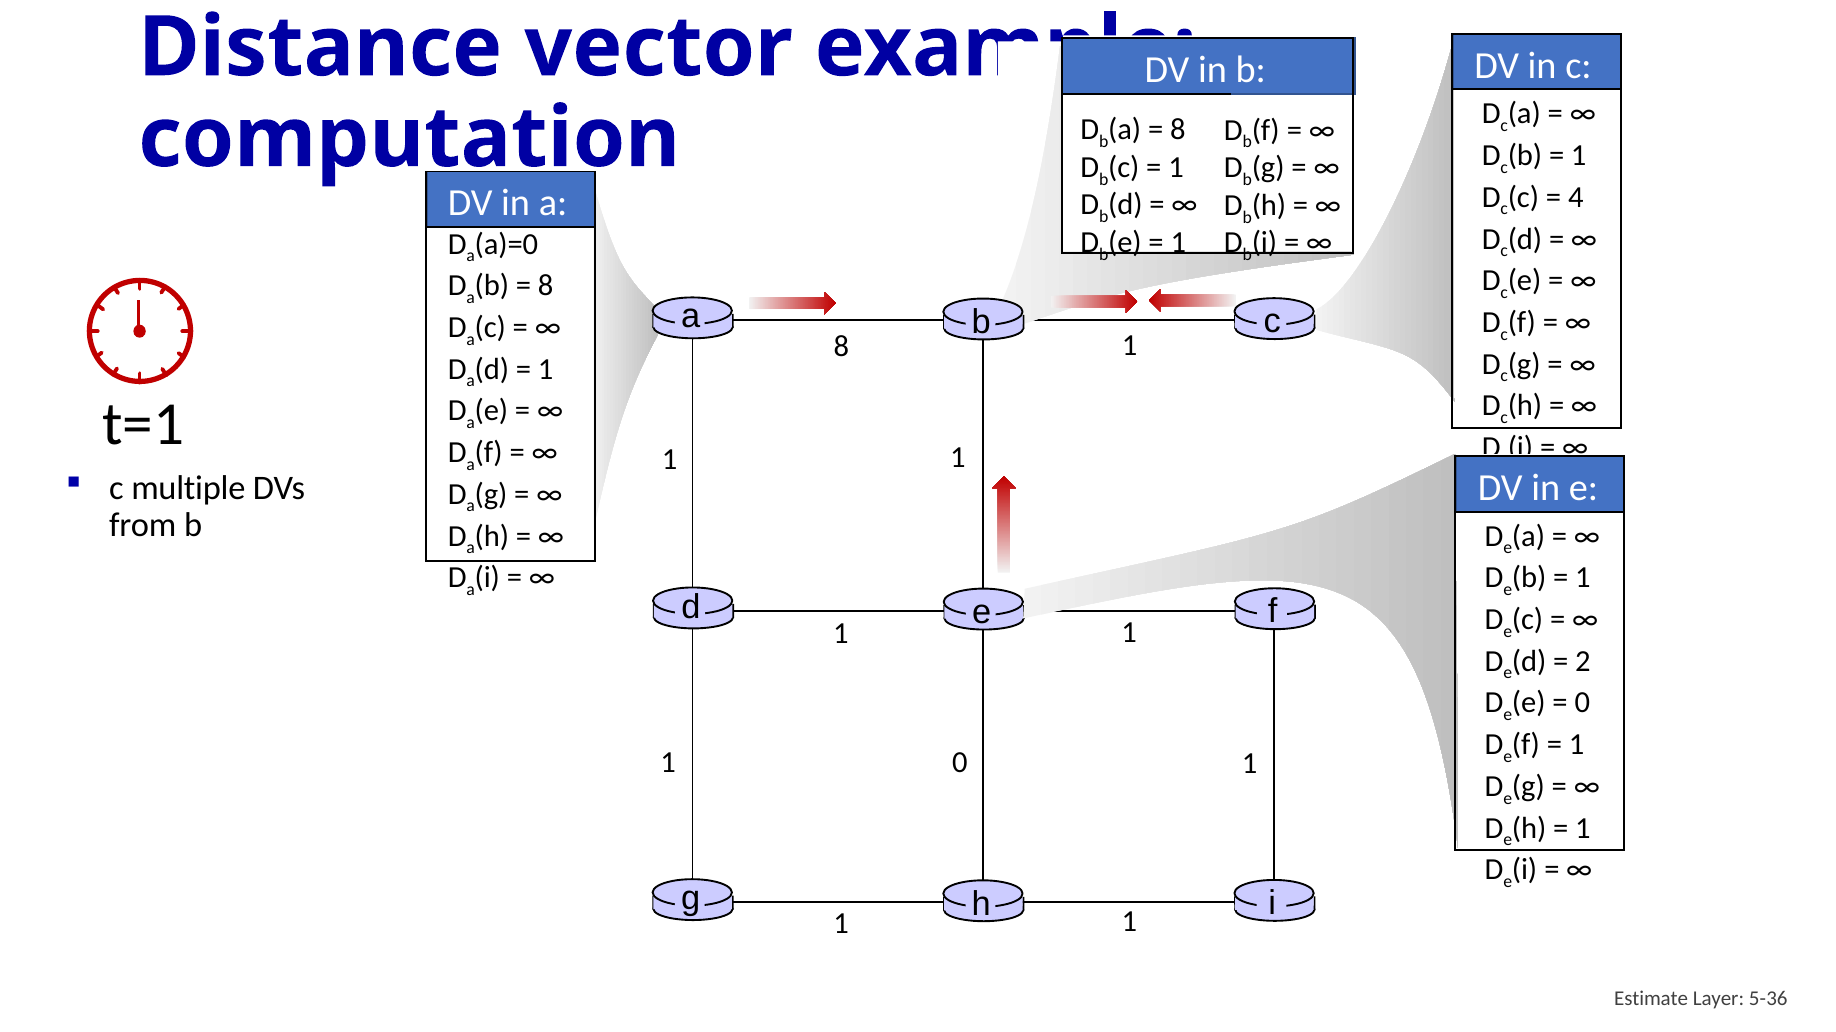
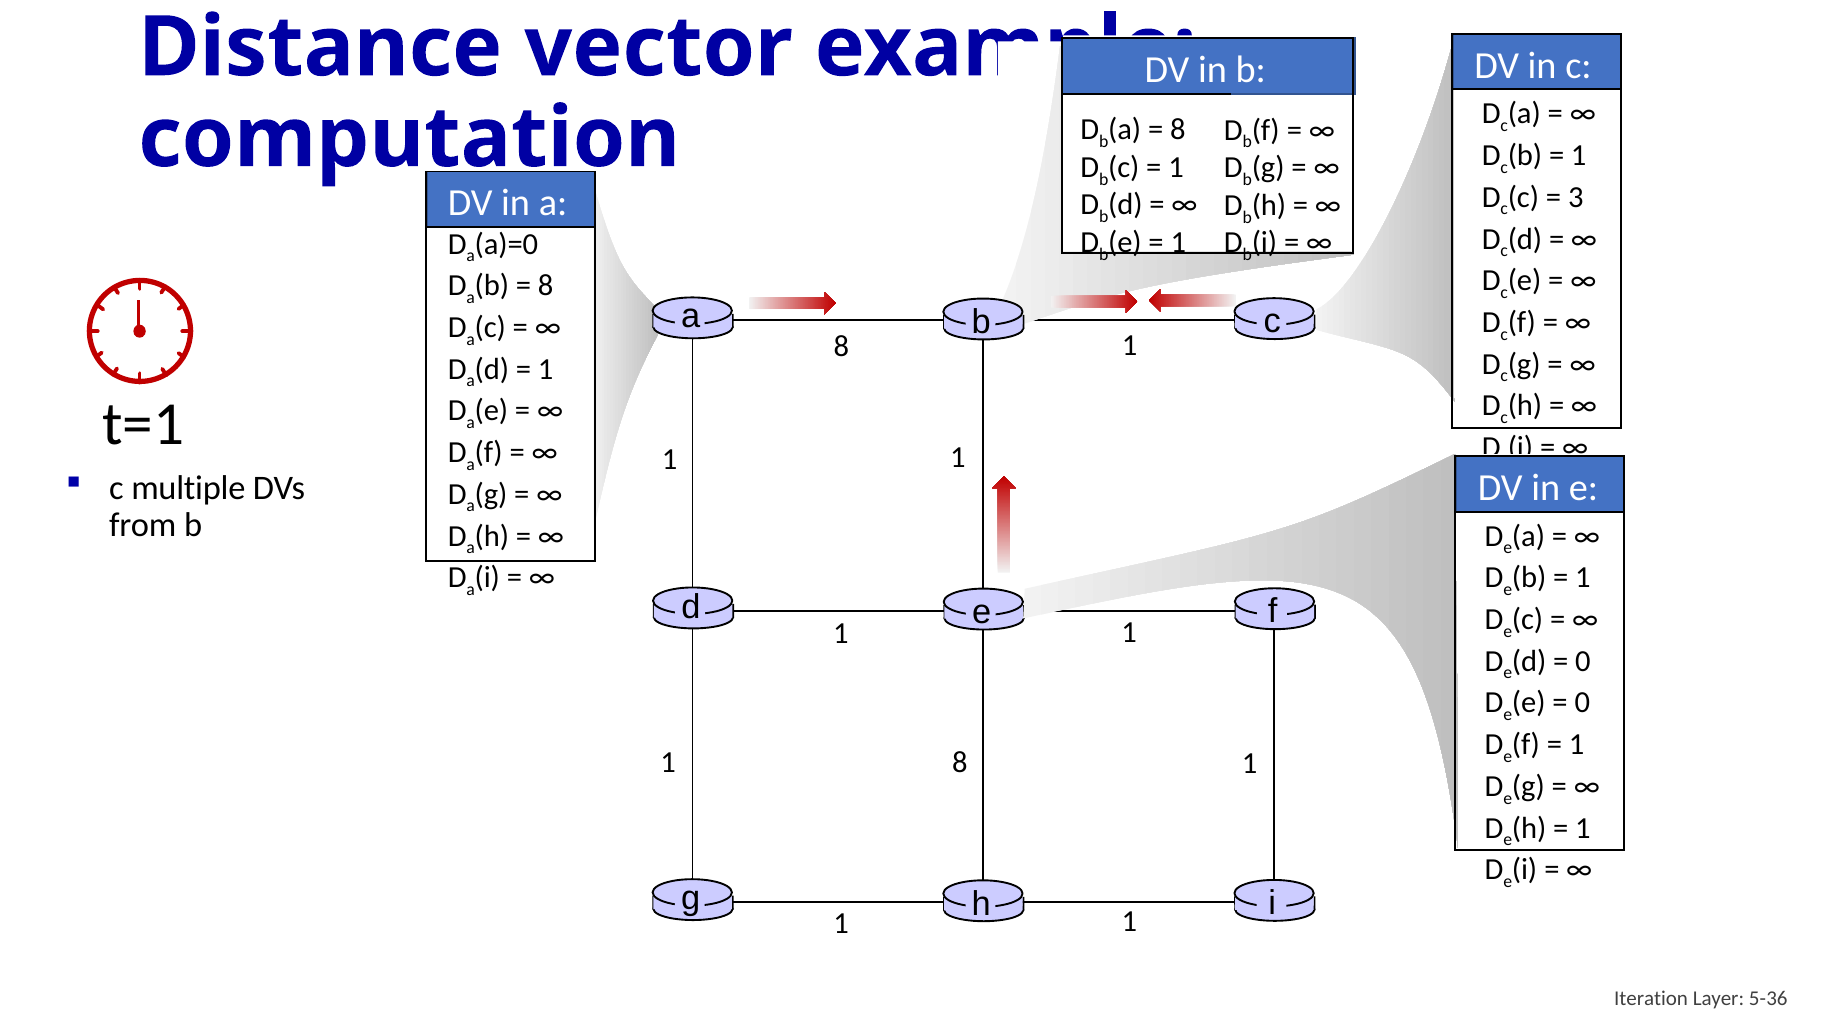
4: 4 -> 3
2 at (1583, 662): 2 -> 0
0 at (960, 763): 0 -> 8
Estimate: Estimate -> Iteration
